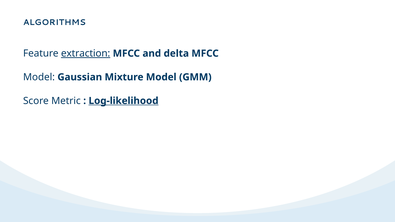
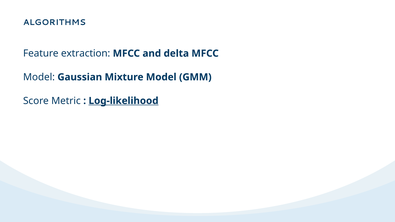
extraction underline: present -> none
